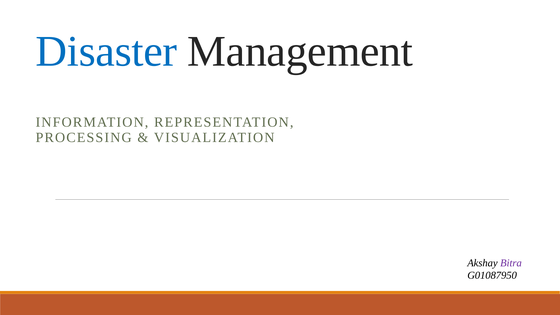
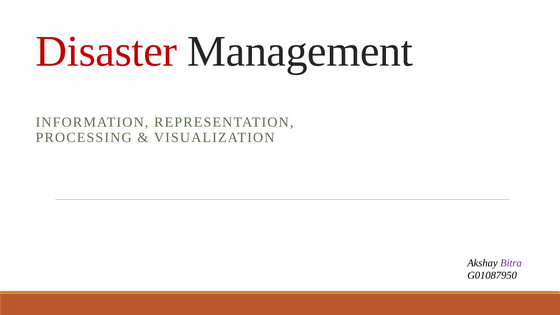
Disaster colour: blue -> red
